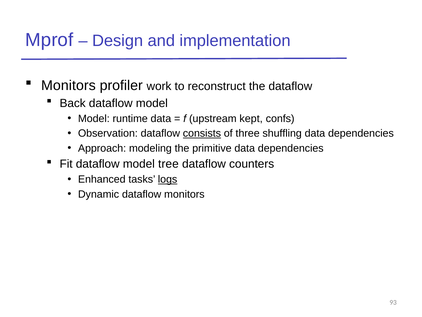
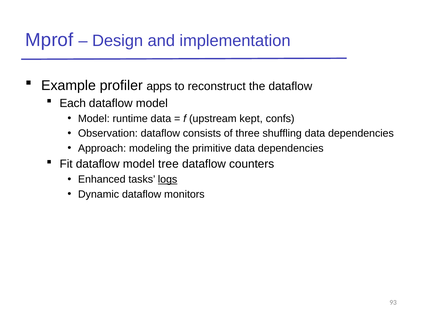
Monitors at (68, 85): Monitors -> Example
work: work -> apps
Back: Back -> Each
consists underline: present -> none
